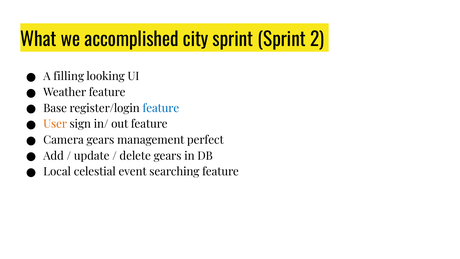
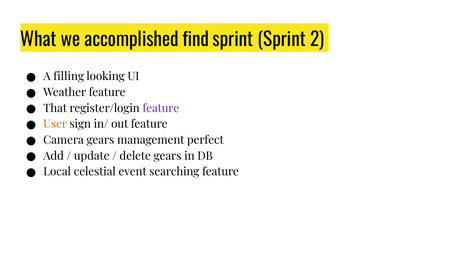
city: city -> find
Base: Base -> That
feature at (161, 108) colour: blue -> purple
